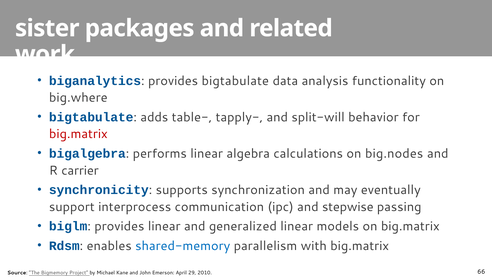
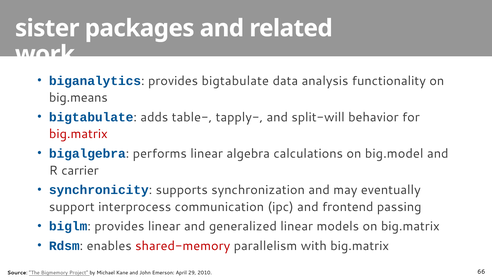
big.where: big.where -> big.means
big.nodes: big.nodes -> big.model
stepwise: stepwise -> frontend
shared-memory colour: blue -> red
